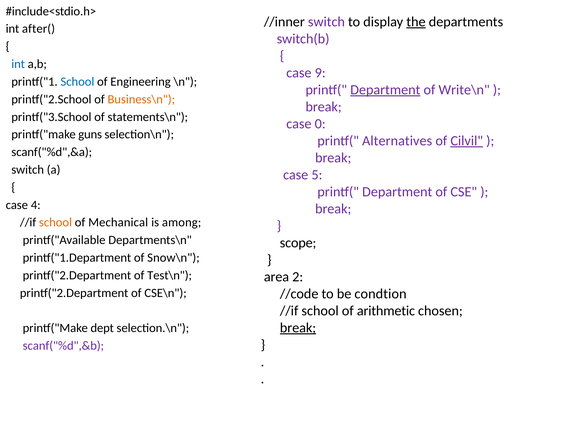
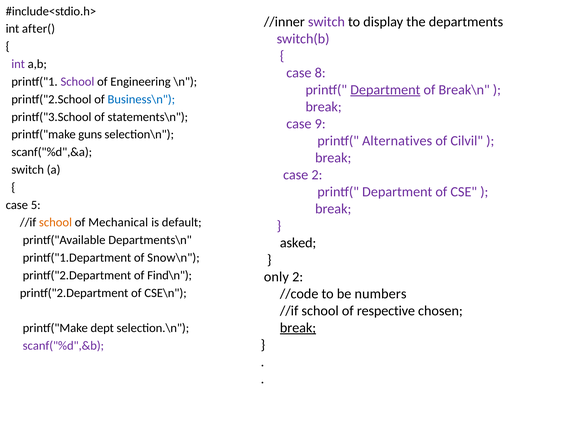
the underline: present -> none
int at (18, 64) colour: blue -> purple
9: 9 -> 8
School at (77, 82) colour: blue -> purple
Write\n: Write\n -> Break\n
Business\n colour: orange -> blue
0: 0 -> 9
Cilvil underline: present -> none
case 5: 5 -> 2
4: 4 -> 5
among: among -> default
scope: scope -> asked
Test\n: Test\n -> Find\n
area: area -> only
condtion: condtion -> numbers
arithmetic: arithmetic -> respective
